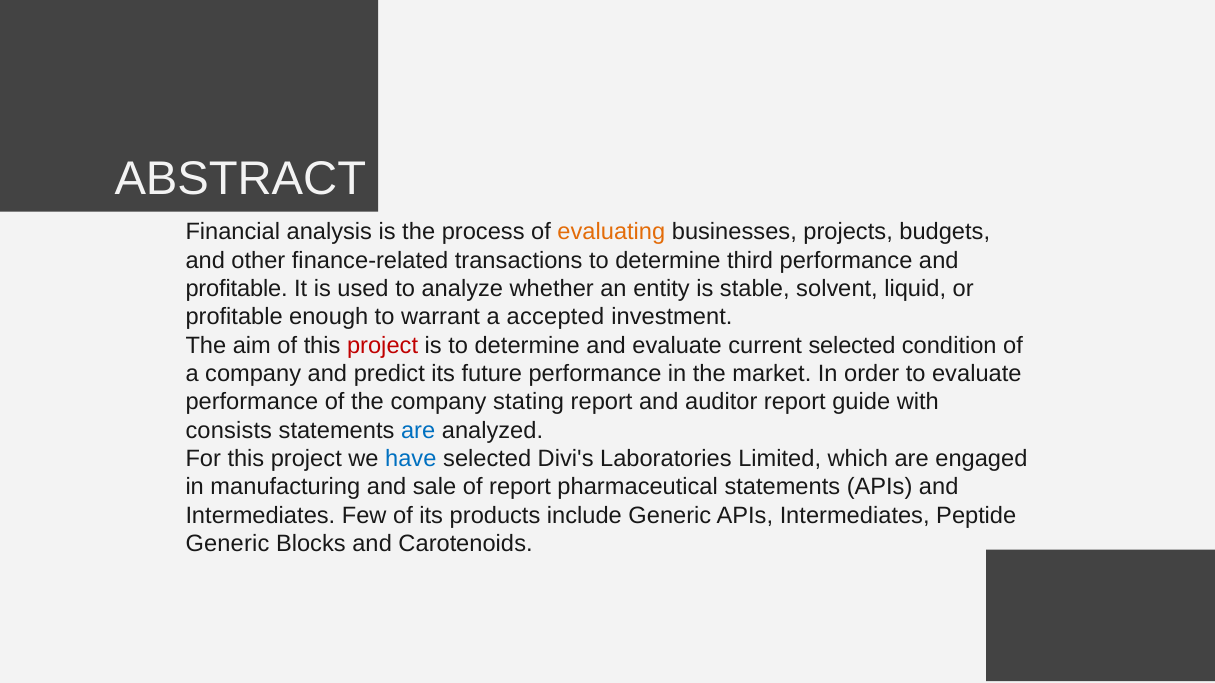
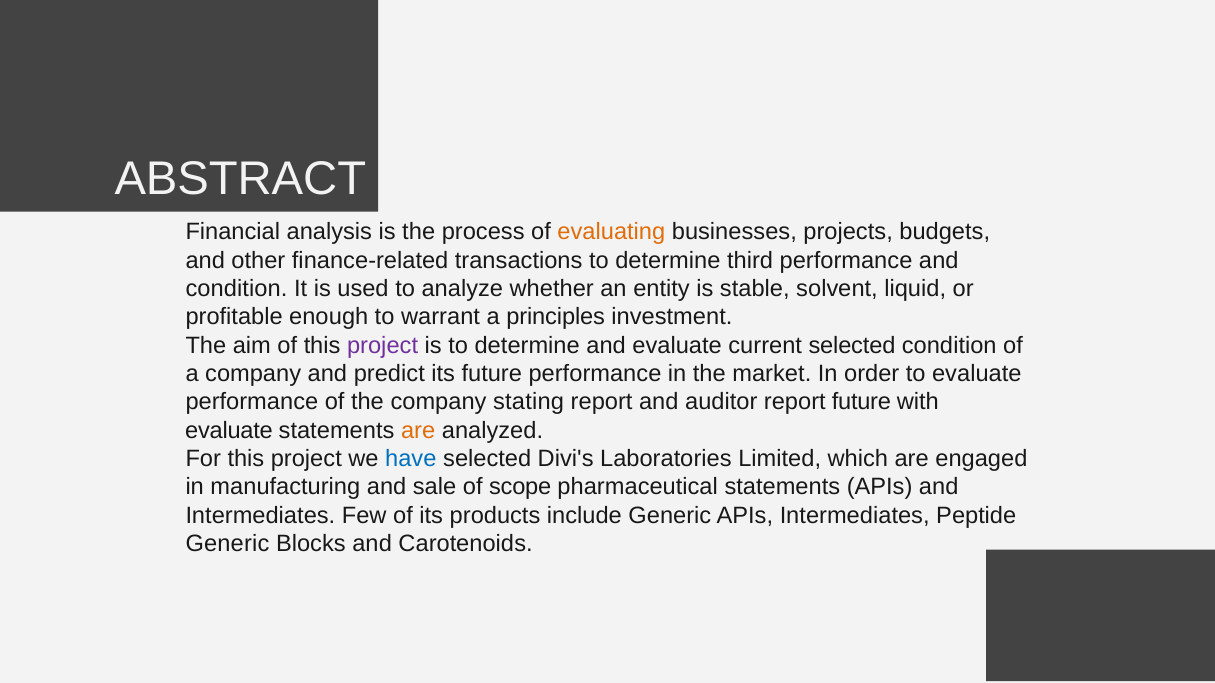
profitable at (237, 289): profitable -> condition
accepted: accepted -> principles
project at (383, 346) colour: red -> purple
report guide: guide -> future
consists at (229, 431): consists -> evaluate
are at (418, 431) colour: blue -> orange
of report: report -> scope
